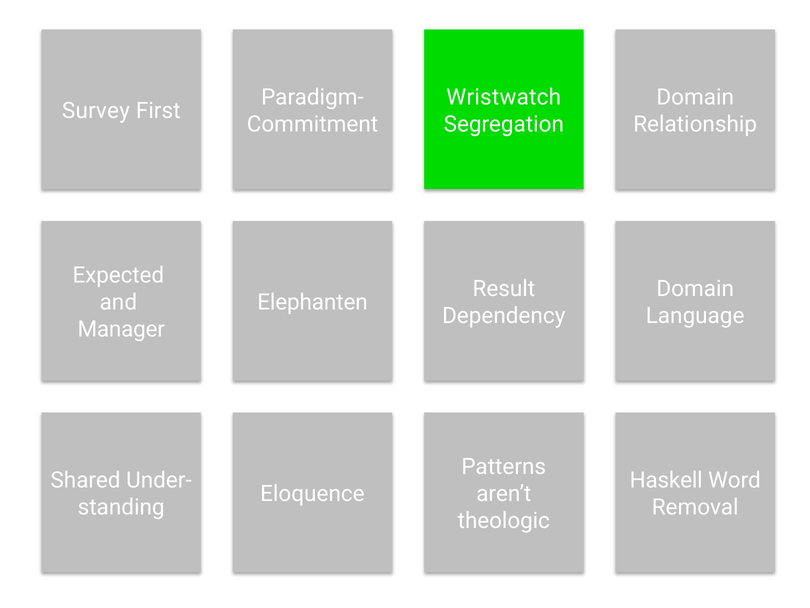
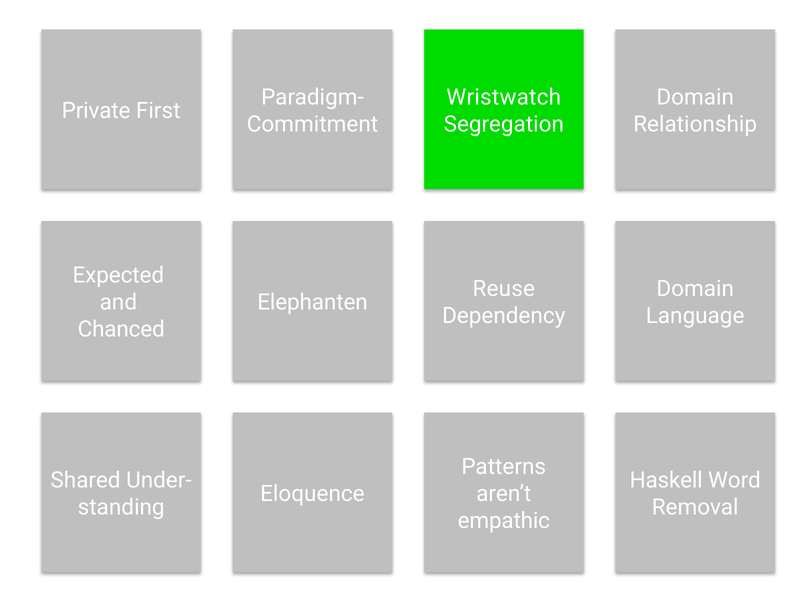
Survey: Survey -> Private
Result: Result -> Reuse
Manager: Manager -> Chanced
theologic: theologic -> empathic
